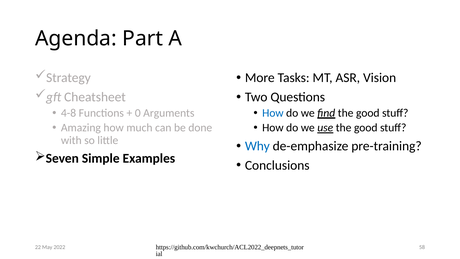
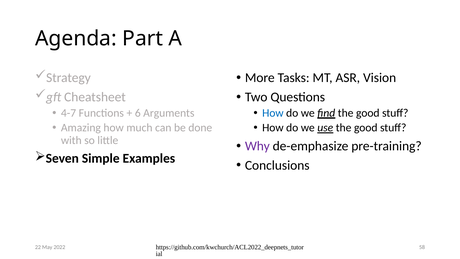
4-8: 4-8 -> 4-7
0: 0 -> 6
Why colour: blue -> purple
